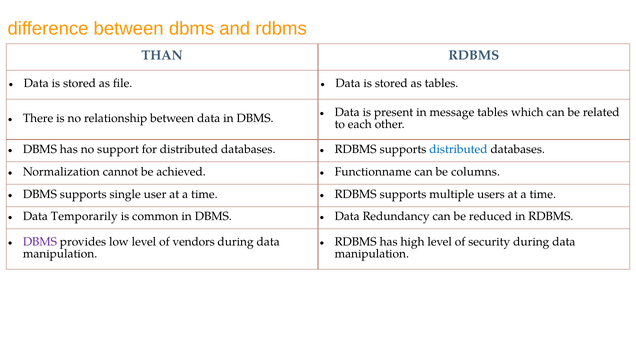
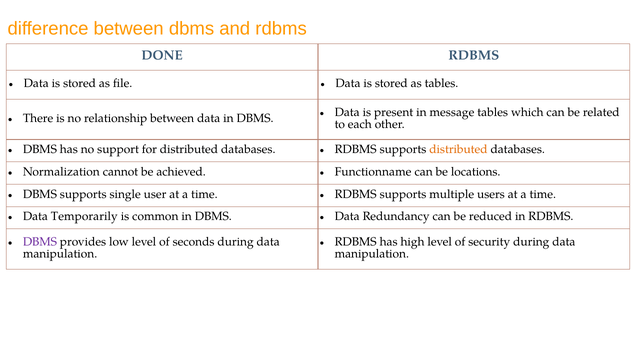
THAN: THAN -> DONE
distributed at (458, 149) colour: blue -> orange
columns: columns -> locations
vendors: vendors -> seconds
